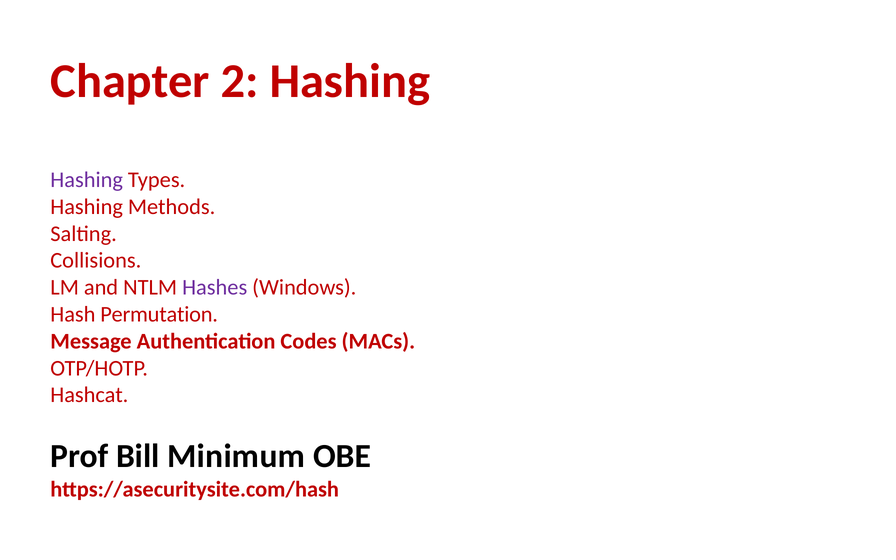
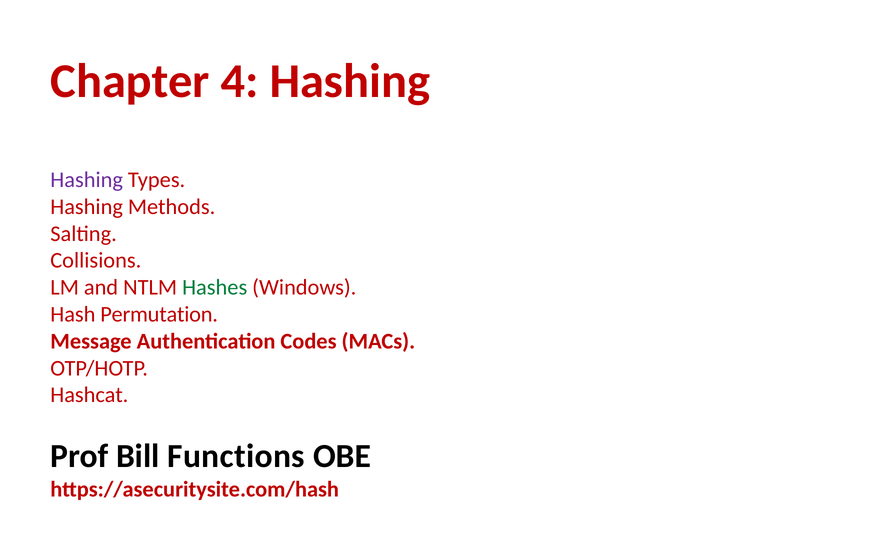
2: 2 -> 4
Hashes colour: purple -> green
Minimum: Minimum -> Functions
